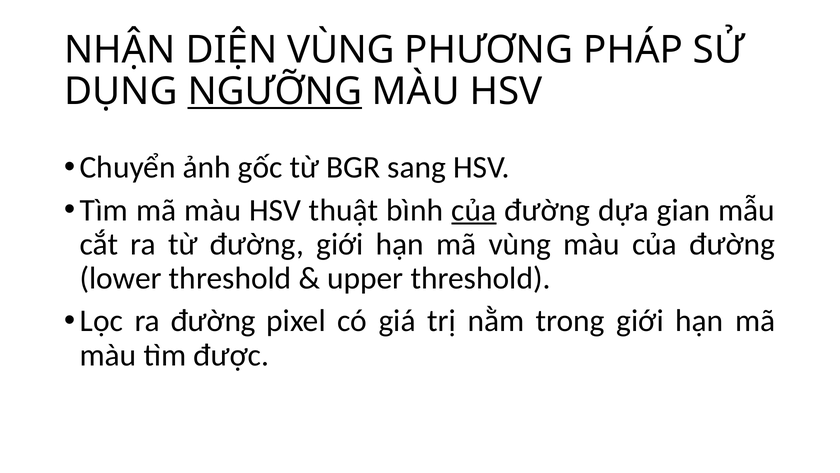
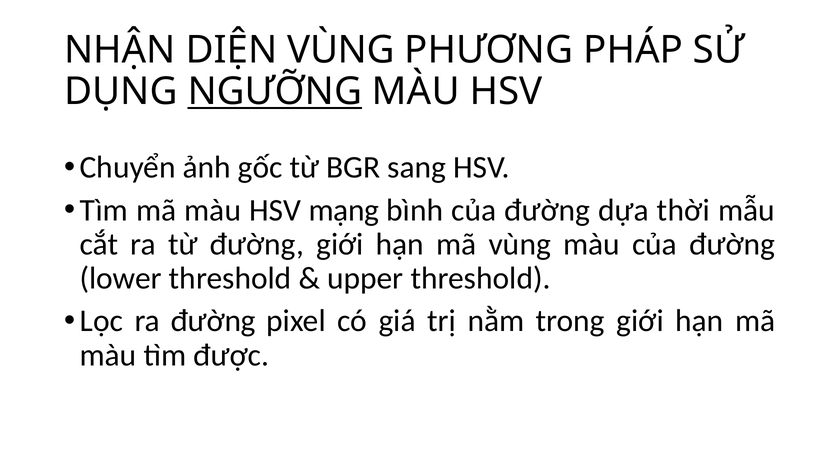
thuật: thuật -> mạng
của at (474, 210) underline: present -> none
gian: gian -> thời
